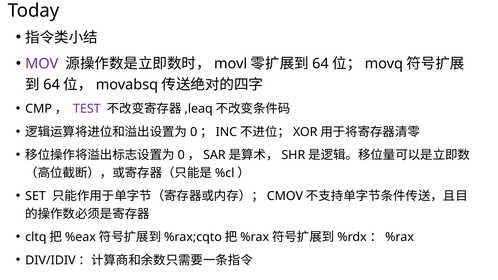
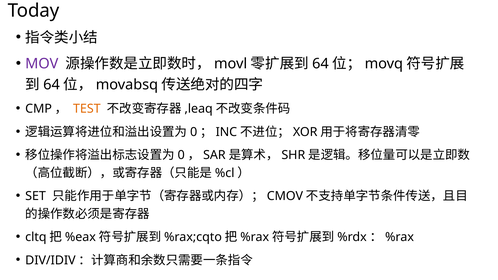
TEST colour: purple -> orange
